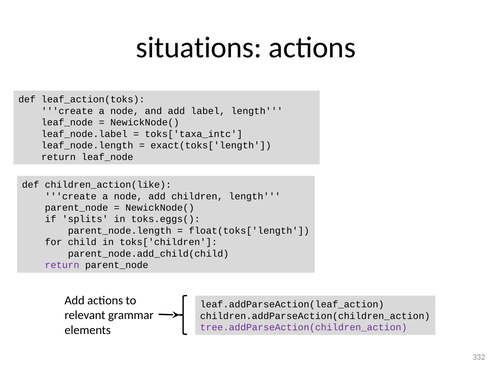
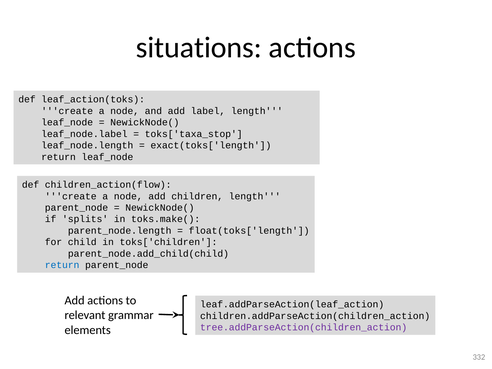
toks['taxa_intc: toks['taxa_intc -> toks['taxa_stop
children_action(like: children_action(like -> children_action(flow
toks.eggs(: toks.eggs( -> toks.make(
return at (62, 265) colour: purple -> blue
